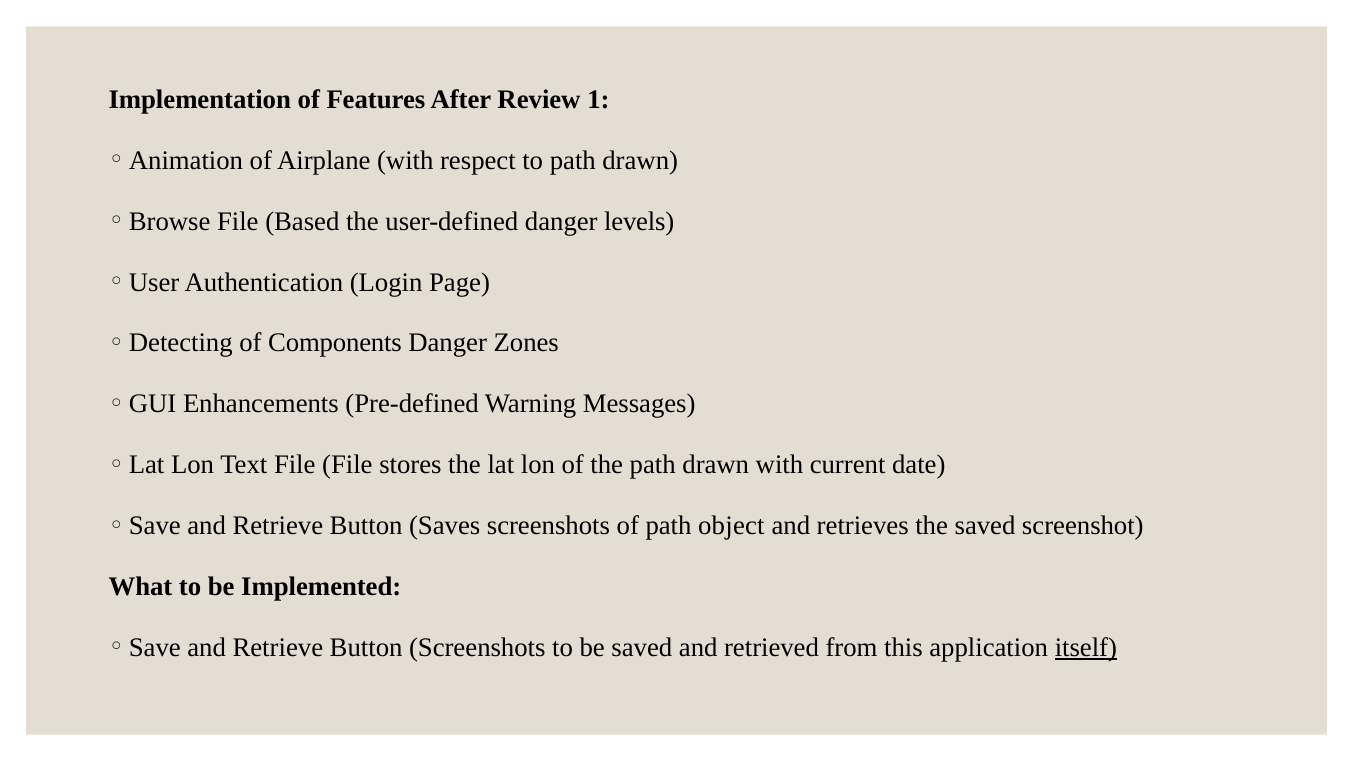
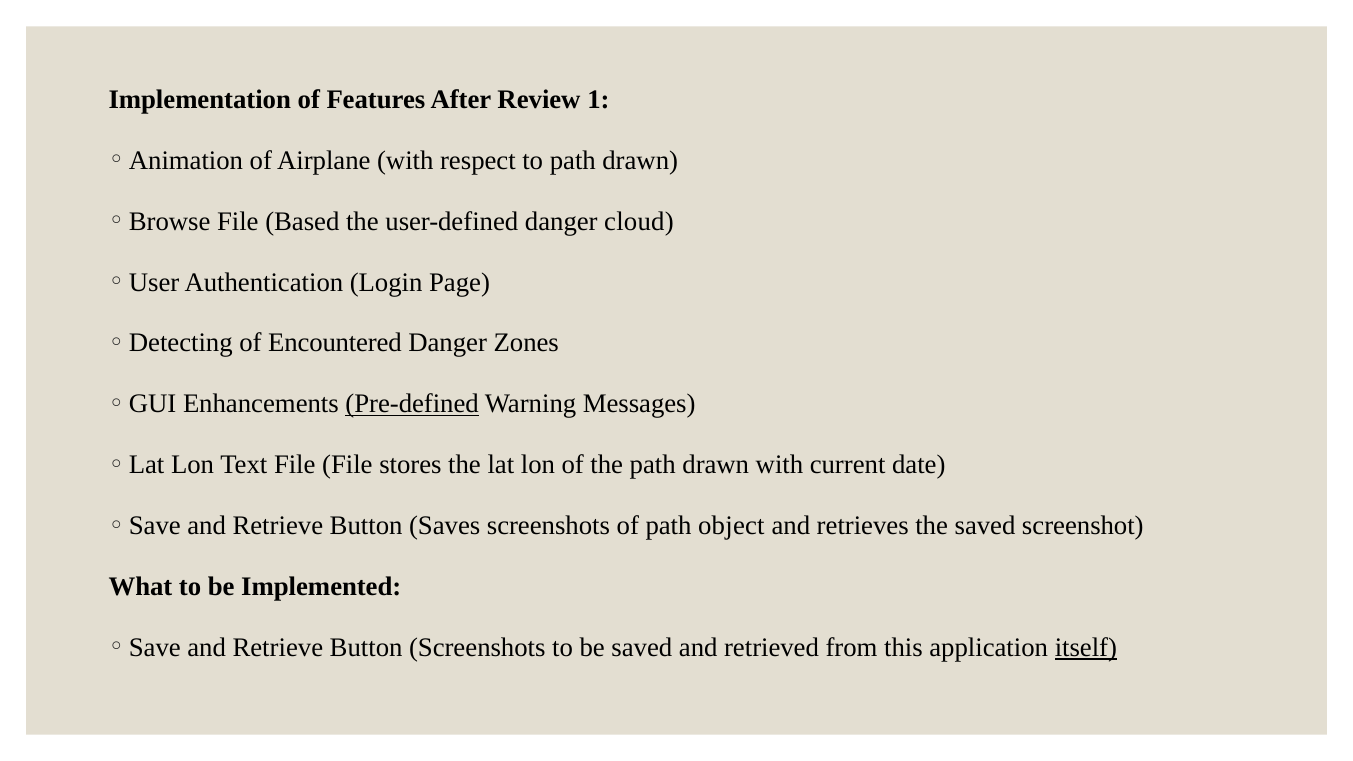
levels: levels -> cloud
Components: Components -> Encountered
Pre-defined underline: none -> present
